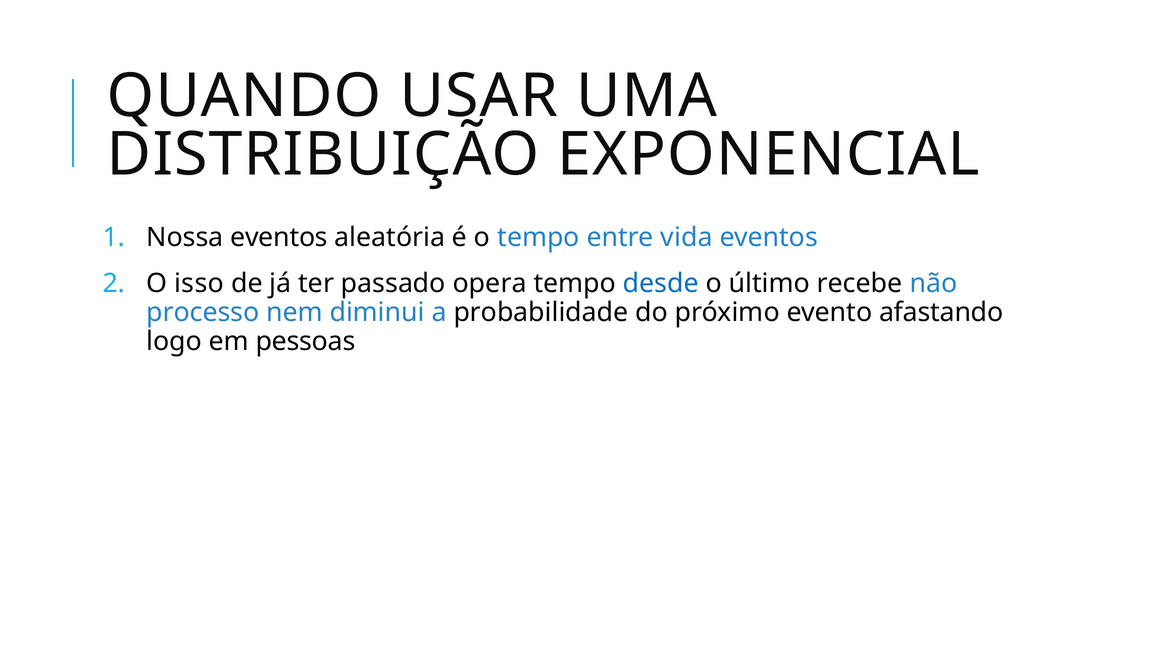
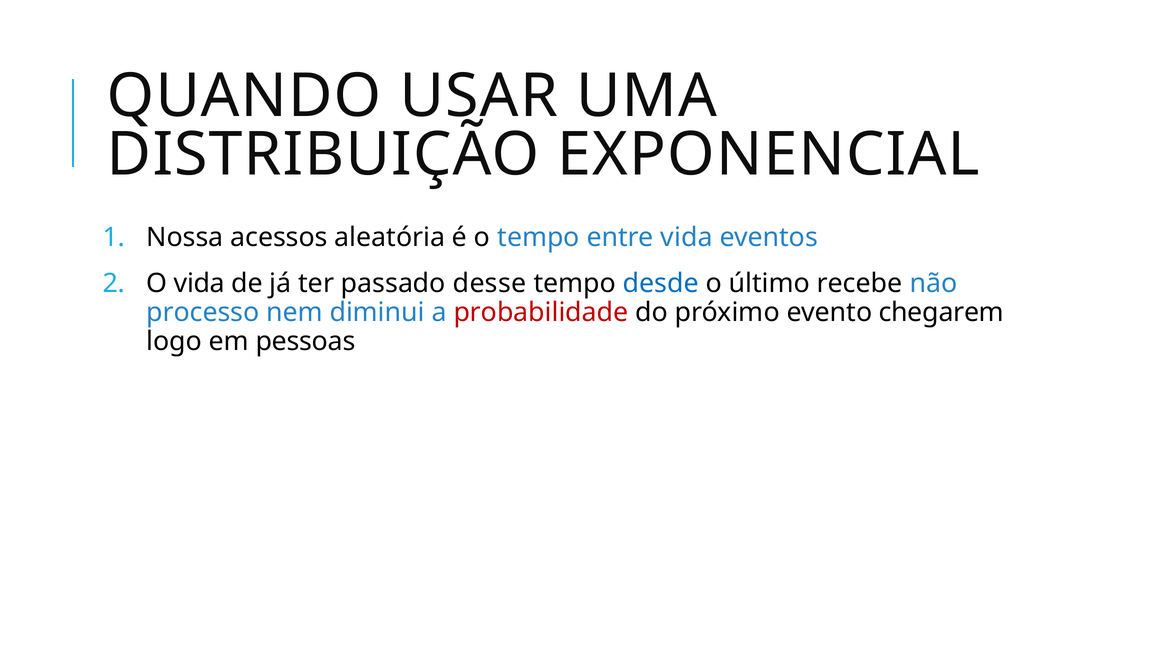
Nossa eventos: eventos -> acessos
O isso: isso -> vida
opera: opera -> desse
probabilidade colour: black -> red
afastando: afastando -> chegarem
